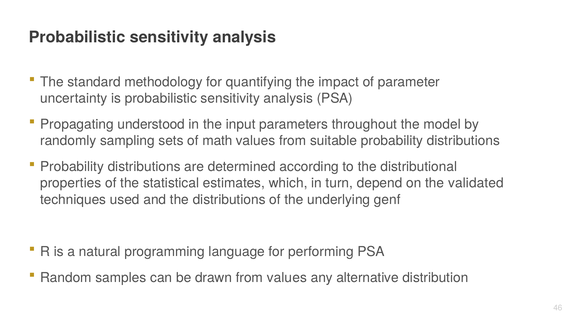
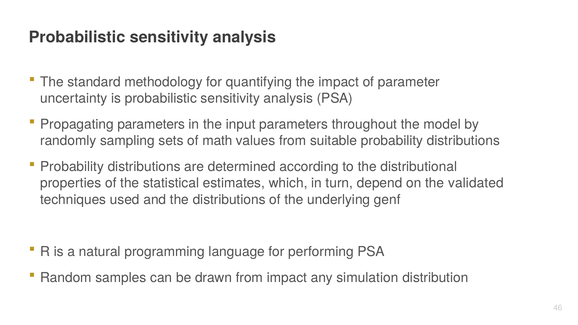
Propagating understood: understood -> parameters
from values: values -> impact
alternative: alternative -> simulation
